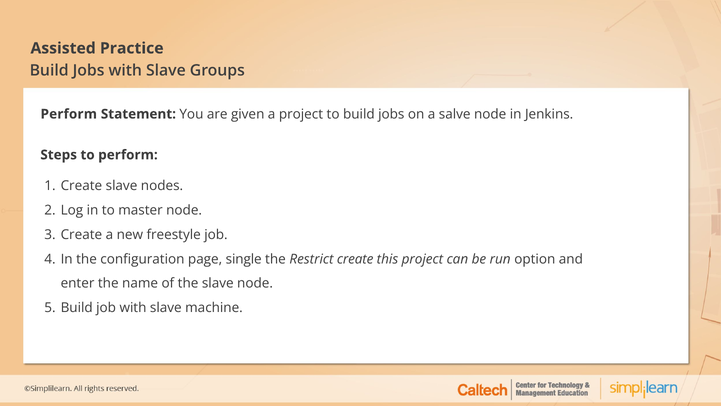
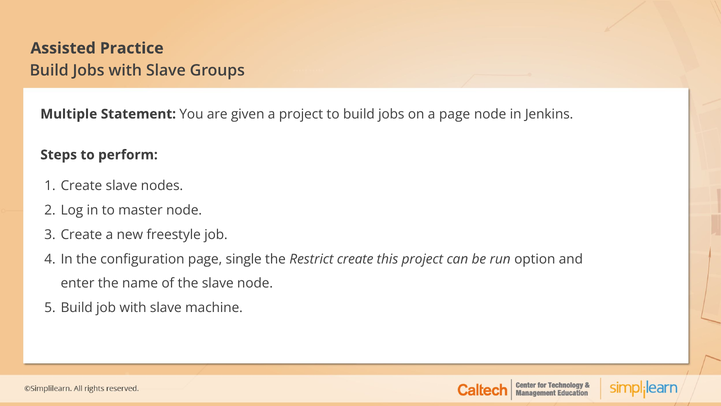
Perform at (69, 114): Perform -> Multiple
a salve: salve -> page
